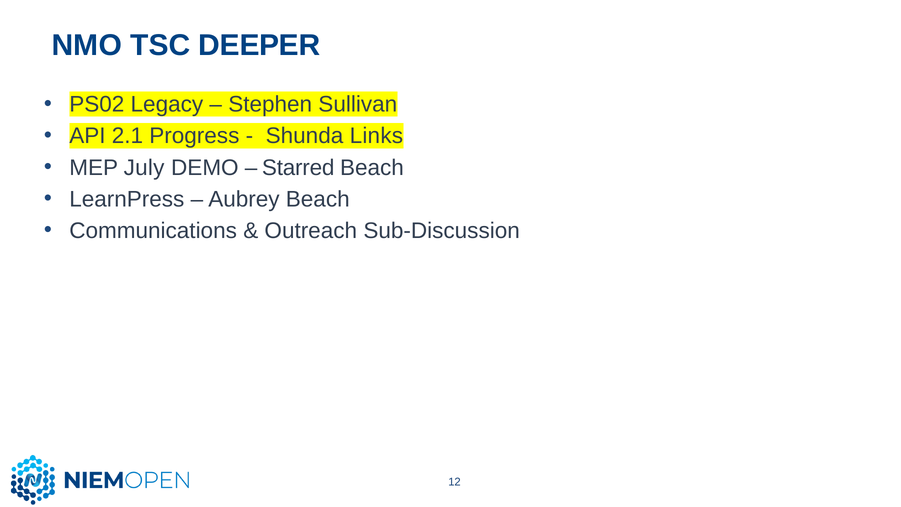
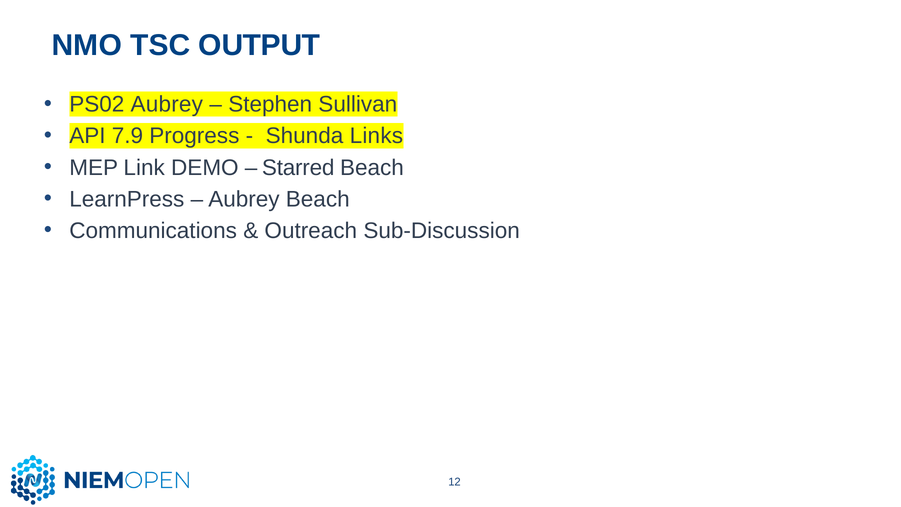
DEEPER: DEEPER -> OUTPUT
PS02 Legacy: Legacy -> Aubrey
2.1: 2.1 -> 7.9
July: July -> Link
